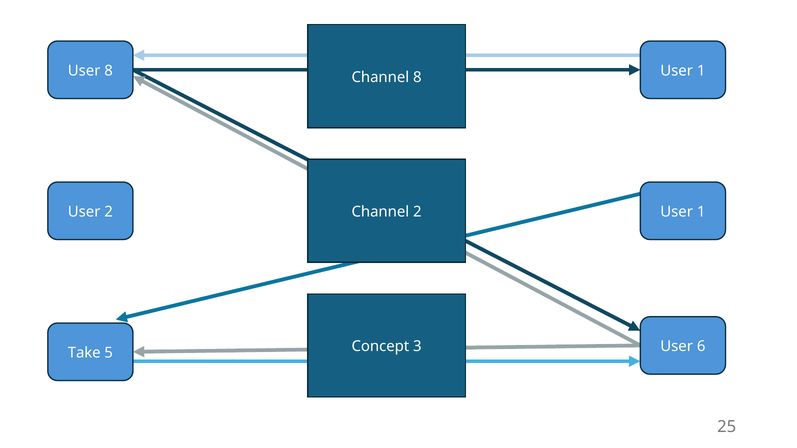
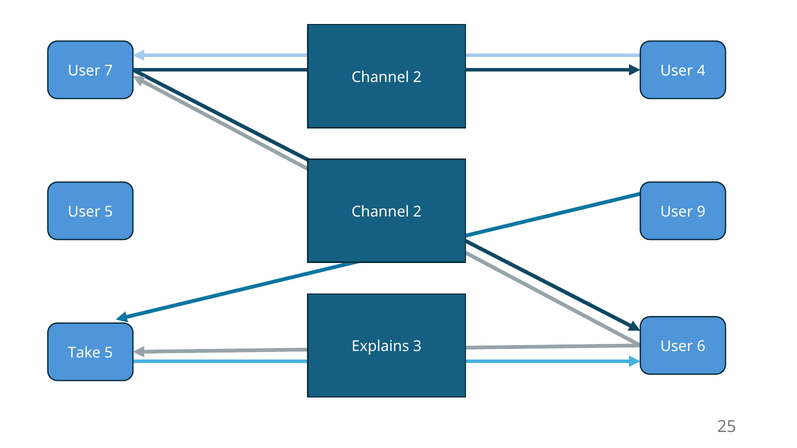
User 8: 8 -> 7
1 at (701, 71): 1 -> 4
8 at (417, 77): 8 -> 2
User 2: 2 -> 5
1 at (701, 212): 1 -> 9
Concept: Concept -> Explains
